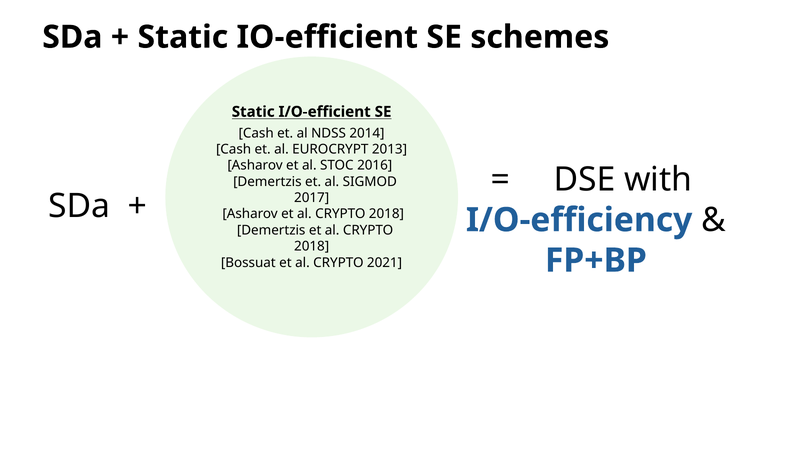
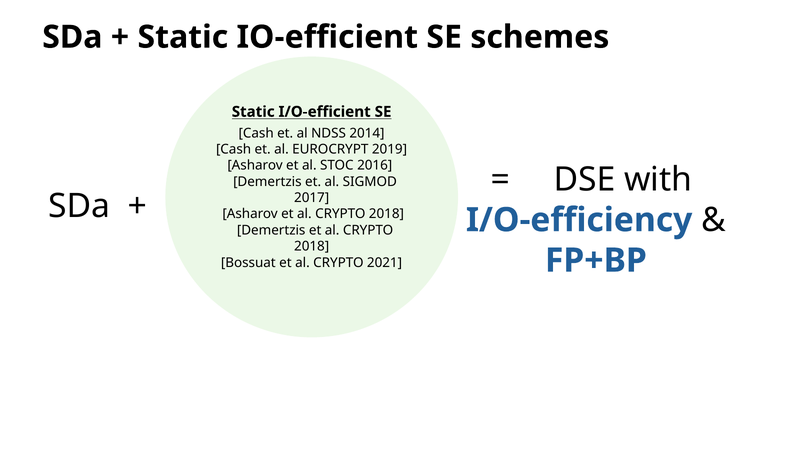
2013: 2013 -> 2019
